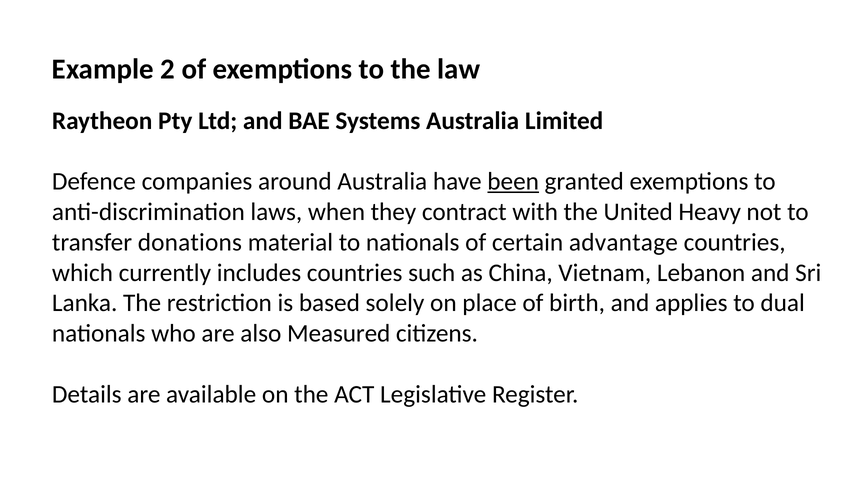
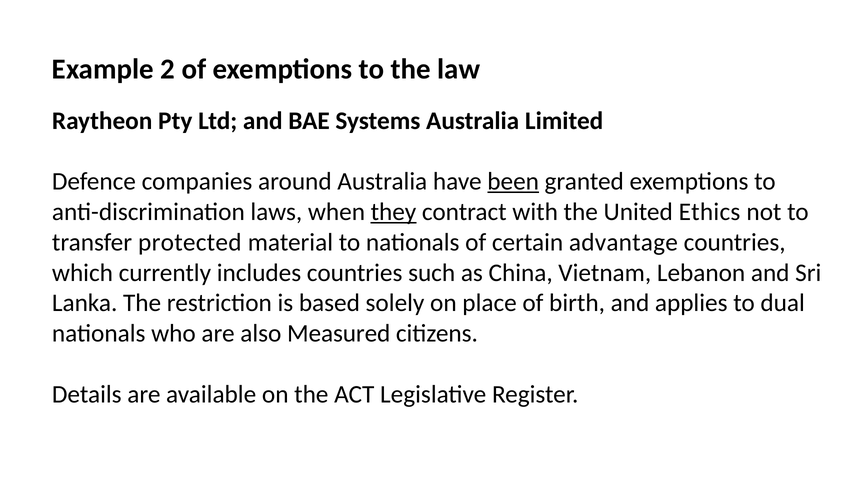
they underline: none -> present
Heavy: Heavy -> Ethics
donations: donations -> protected
